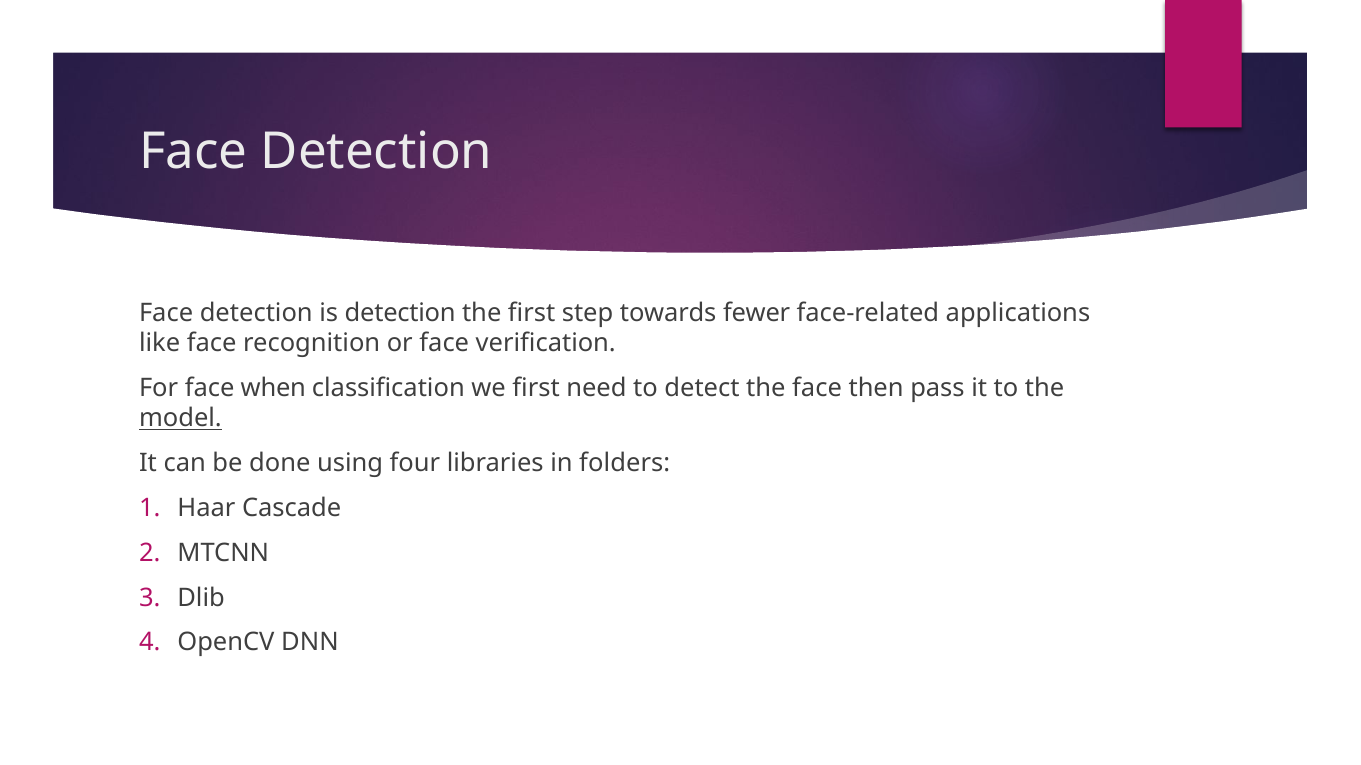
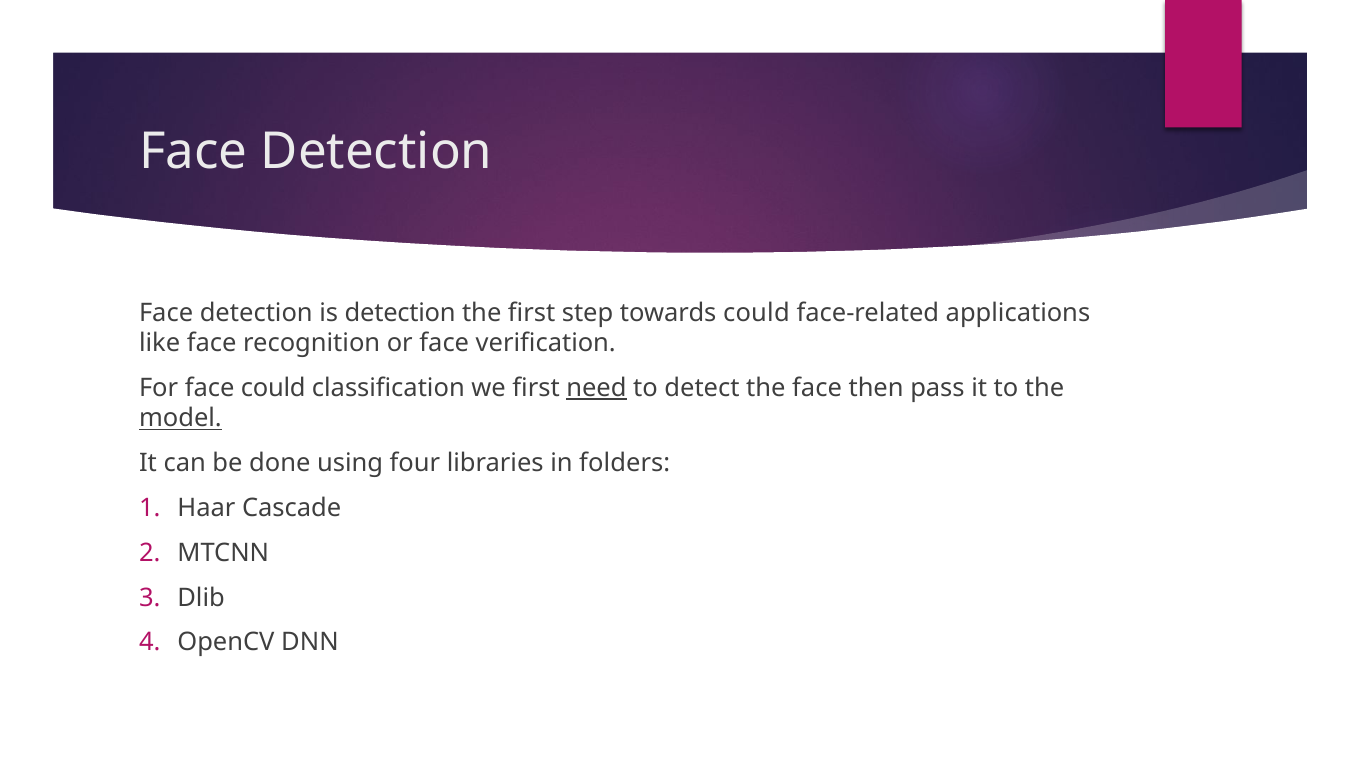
towards fewer: fewer -> could
face when: when -> could
need underline: none -> present
